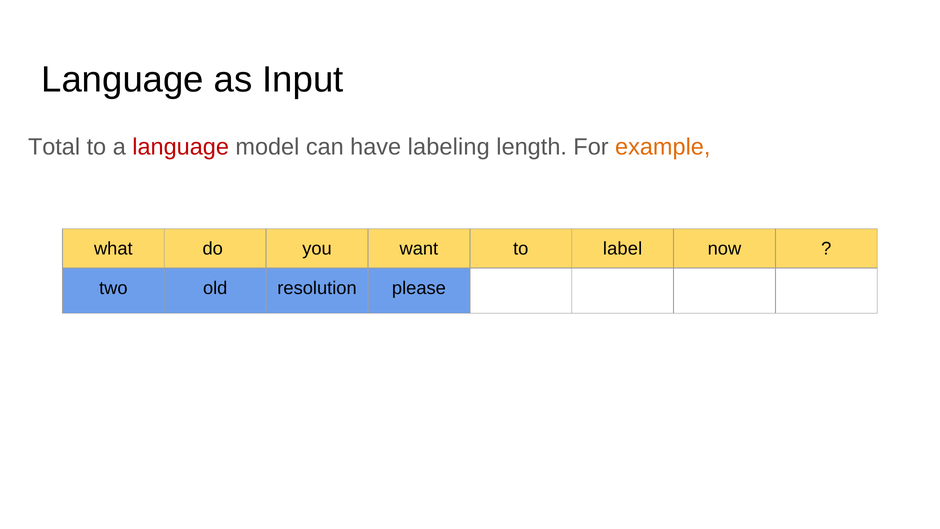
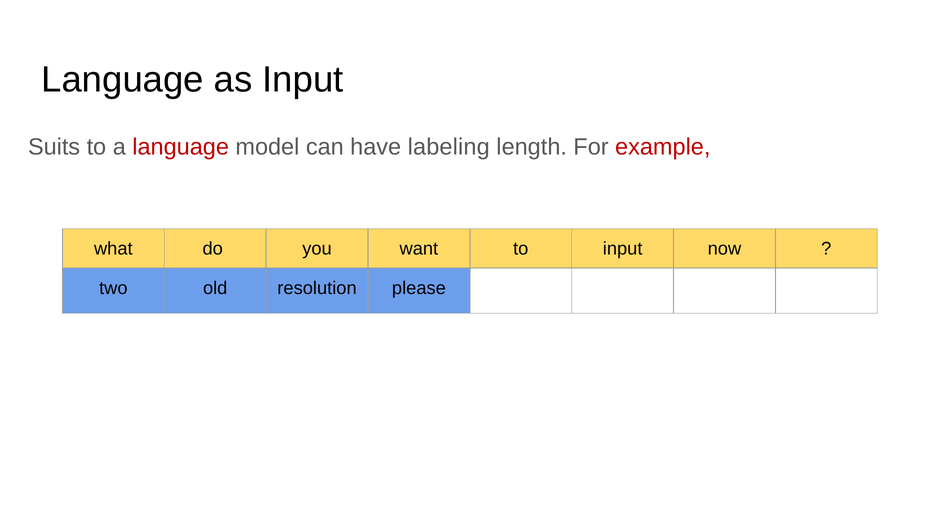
Total: Total -> Suits
example colour: orange -> red
to label: label -> input
